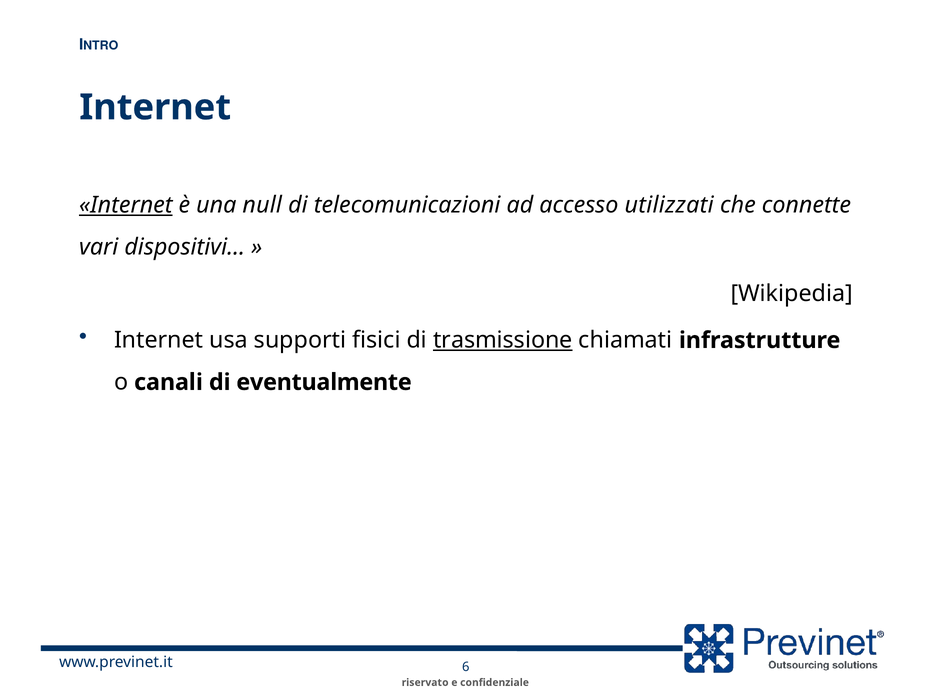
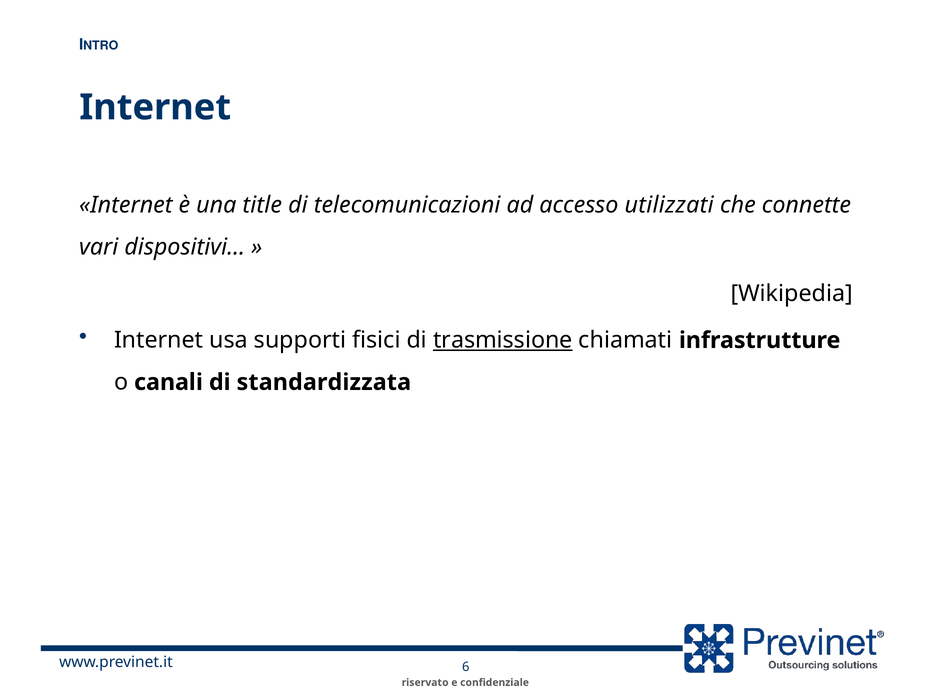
Internet at (126, 205) underline: present -> none
null: null -> title
eventualmente: eventualmente -> standardizzata
